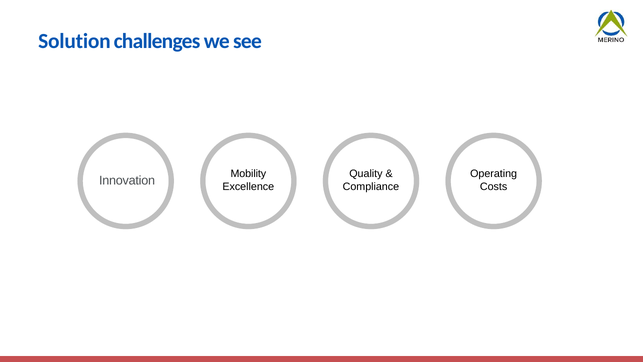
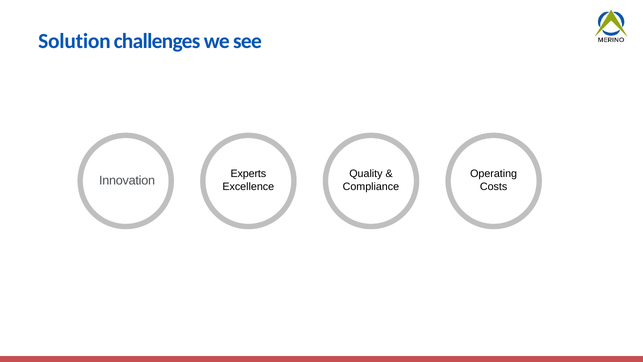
Mobility: Mobility -> Experts
